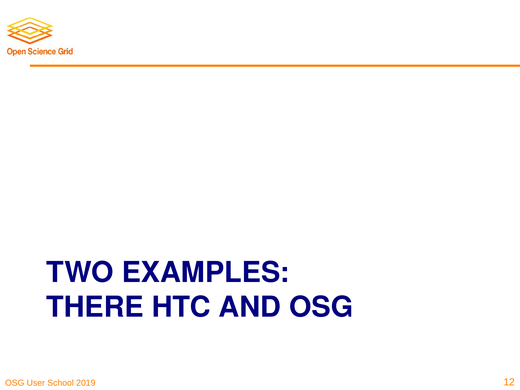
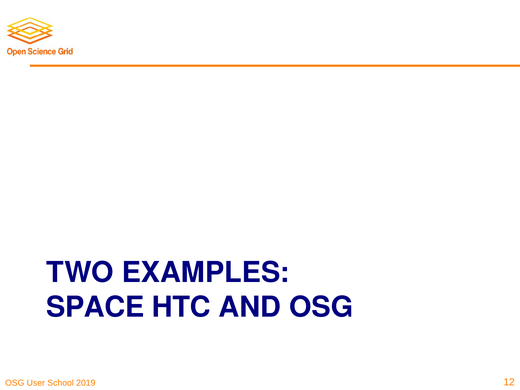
THERE: THERE -> SPACE
